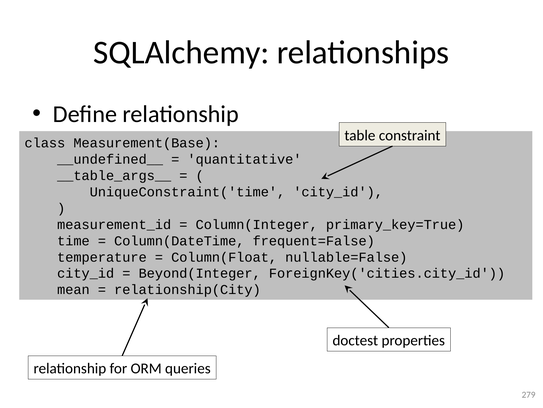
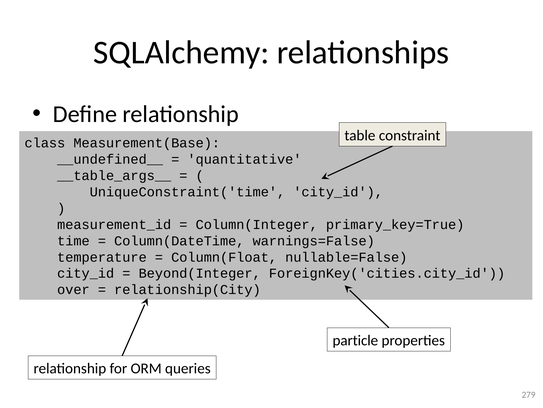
frequent=False: frequent=False -> warnings=False
mean: mean -> over
doctest: doctest -> particle
